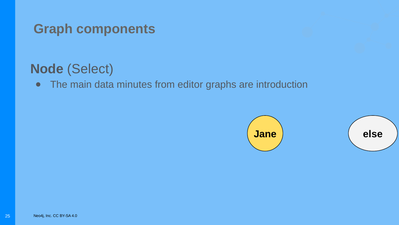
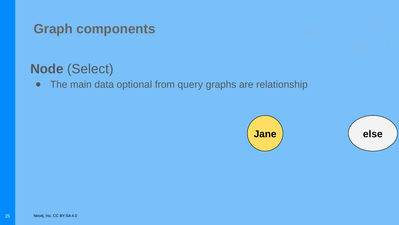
minutes: minutes -> optional
editor: editor -> query
introduction: introduction -> relationship
